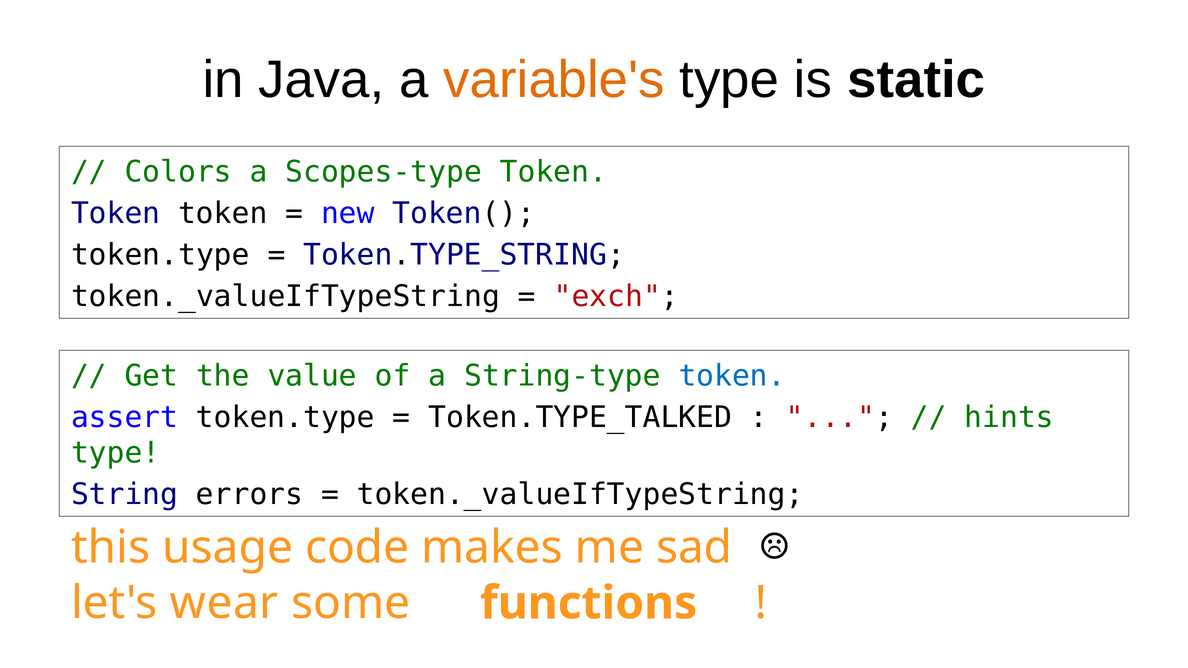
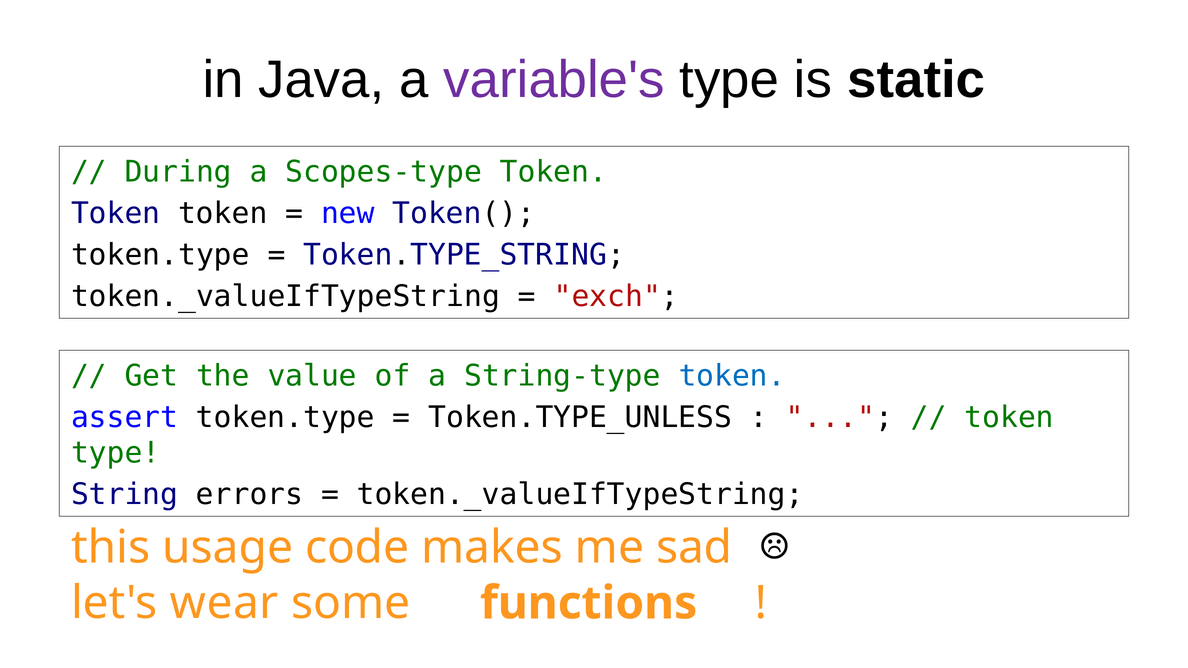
variable's colour: orange -> purple
Colors: Colors -> During
Token.TYPE_TALKED: Token.TYPE_TALKED -> Token.TYPE_UNLESS
hints at (1009, 418): hints -> token
